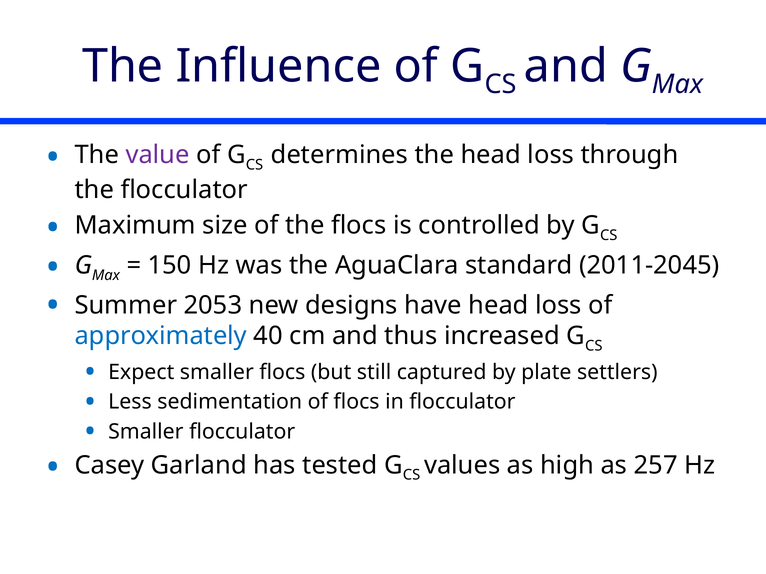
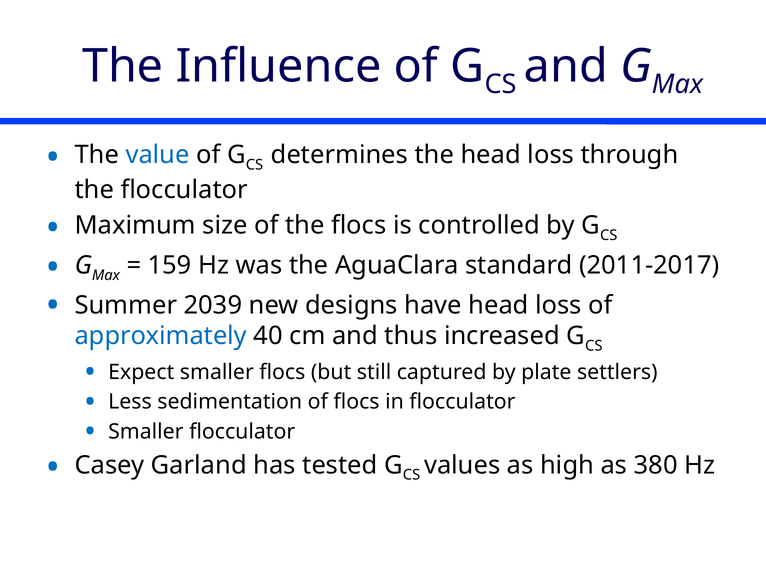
value colour: purple -> blue
150: 150 -> 159
2011-2045: 2011-2045 -> 2011-2017
2053: 2053 -> 2039
257: 257 -> 380
